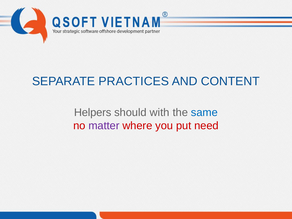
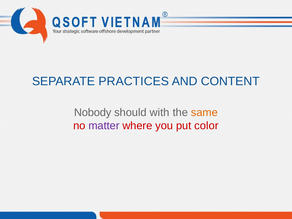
Helpers: Helpers -> Nobody
same colour: blue -> orange
need: need -> color
